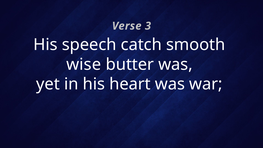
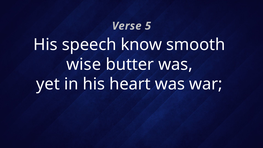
3: 3 -> 5
catch: catch -> know
